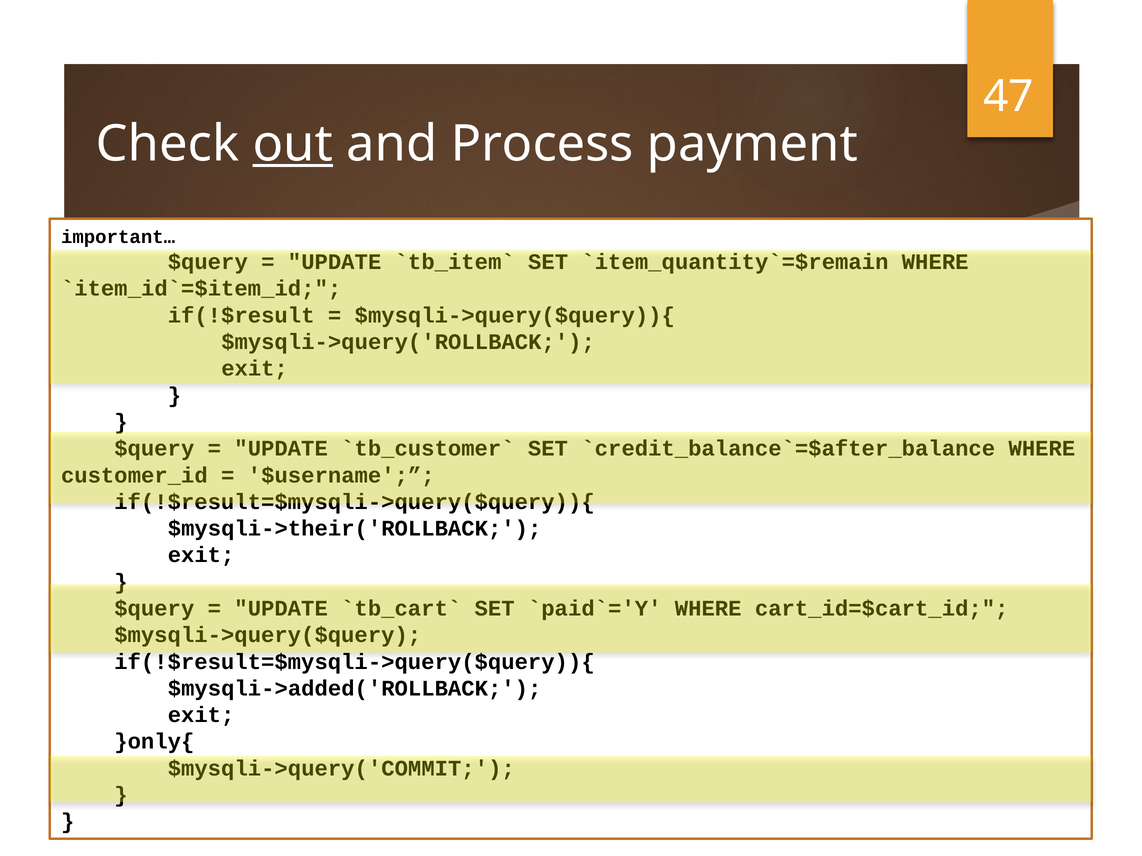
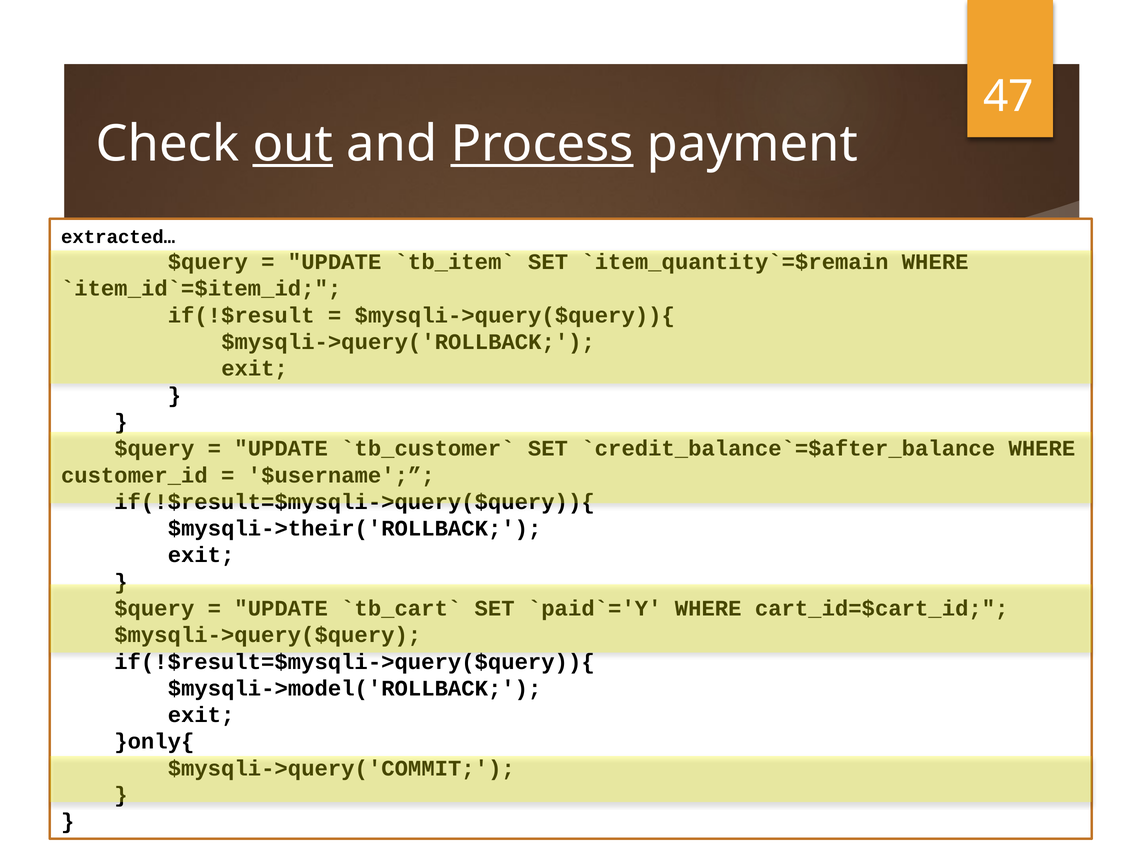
Process underline: none -> present
important…: important… -> extracted…
$mysqli->added('ROLLBACK: $mysqli->added('ROLLBACK -> $mysqli->model('ROLLBACK
